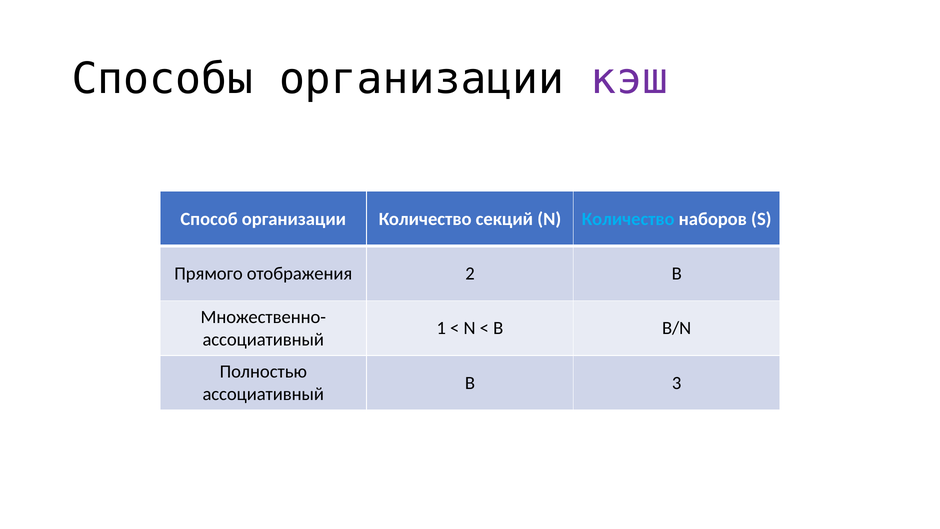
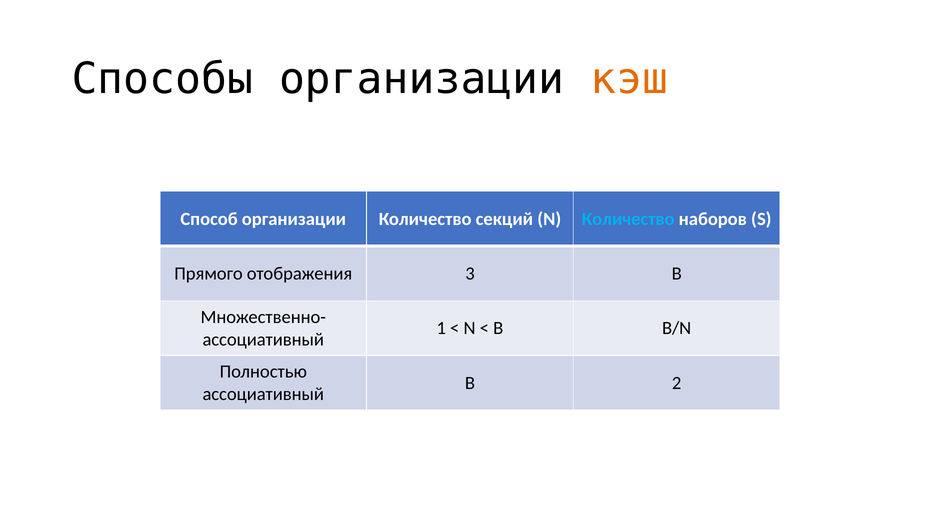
кэш colour: purple -> orange
2: 2 -> 3
3: 3 -> 2
